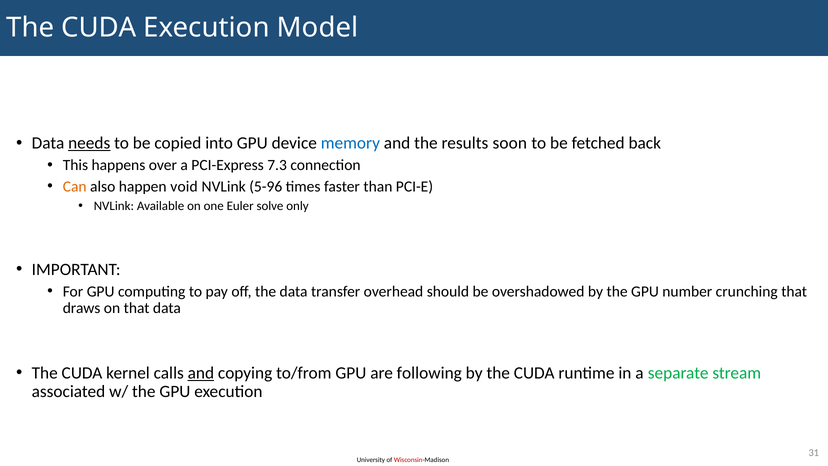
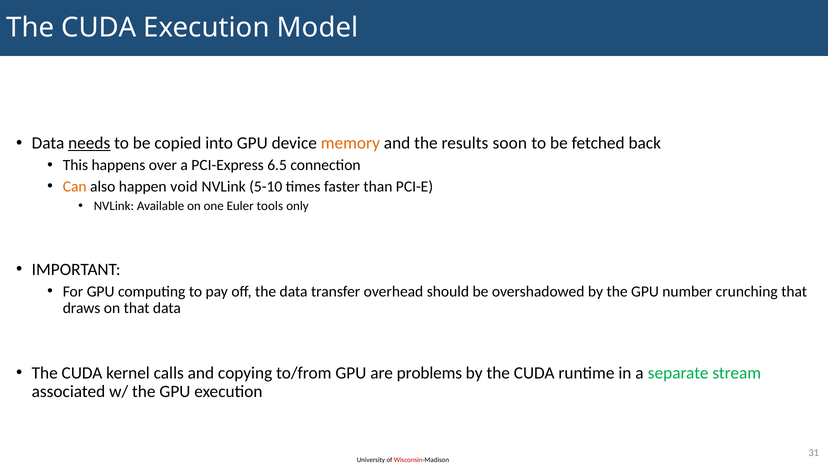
memory colour: blue -> orange
7.3: 7.3 -> 6.5
5-96: 5-96 -> 5-10
solve: solve -> tools
and at (201, 373) underline: present -> none
following: following -> problems
